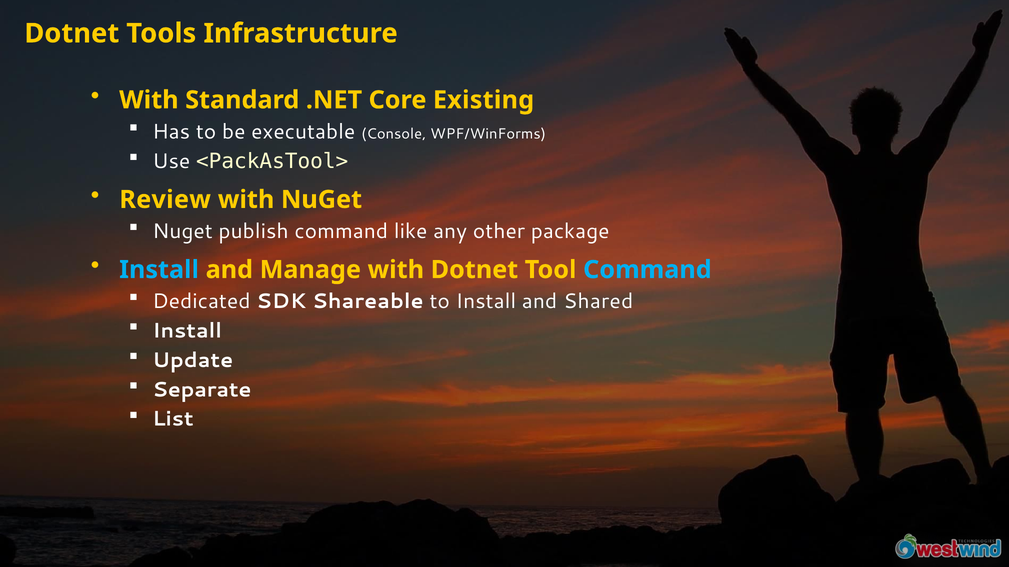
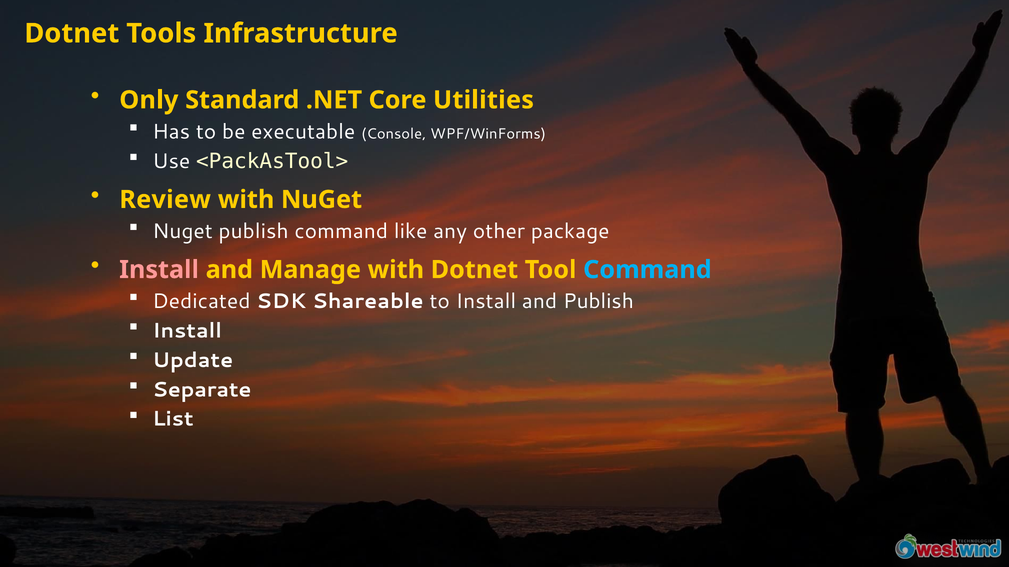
With at (149, 100): With -> Only
Existing: Existing -> Utilities
Install at (159, 270) colour: light blue -> pink
and Shared: Shared -> Publish
